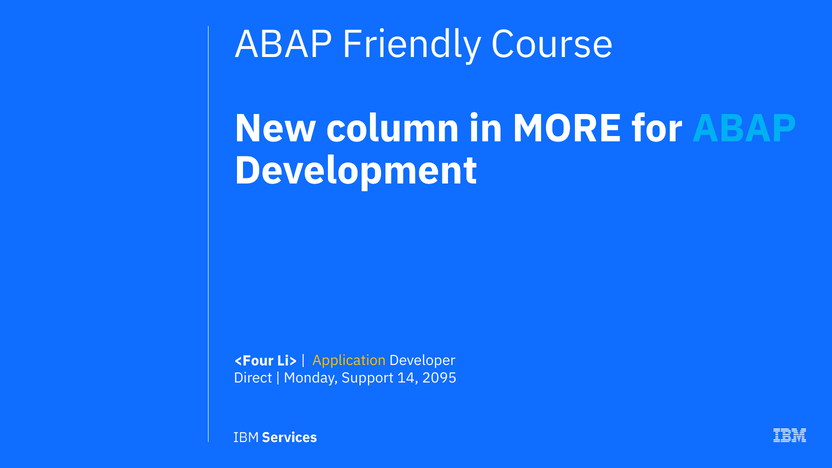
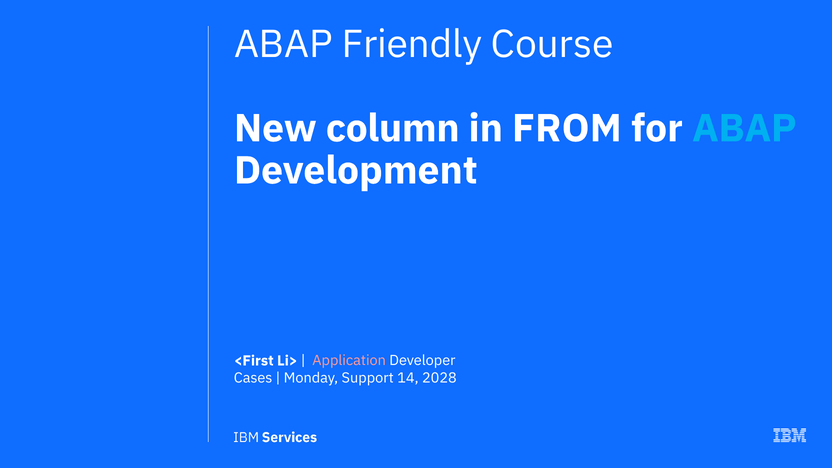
MORE: MORE -> FROM
<Four: <Four -> <First
Application colour: yellow -> pink
Direct: Direct -> Cases
2095: 2095 -> 2028
